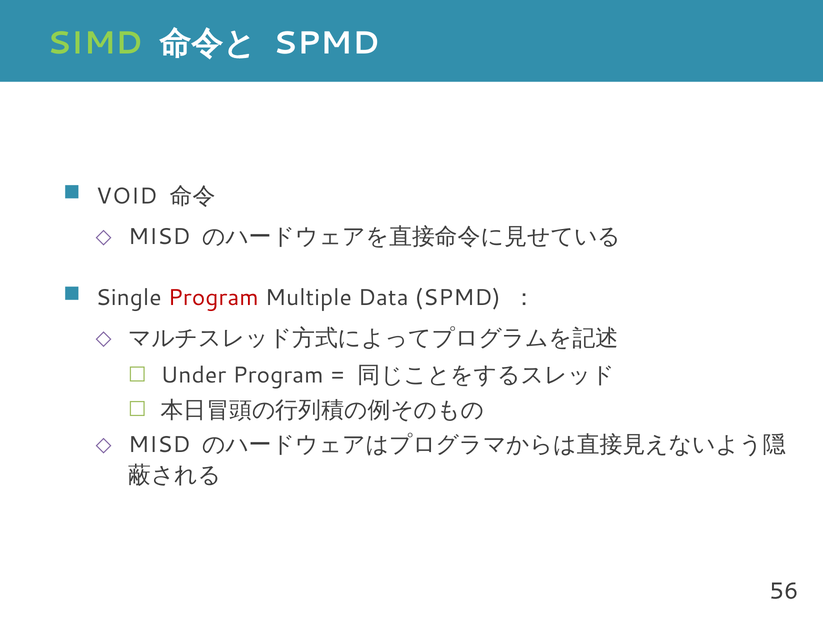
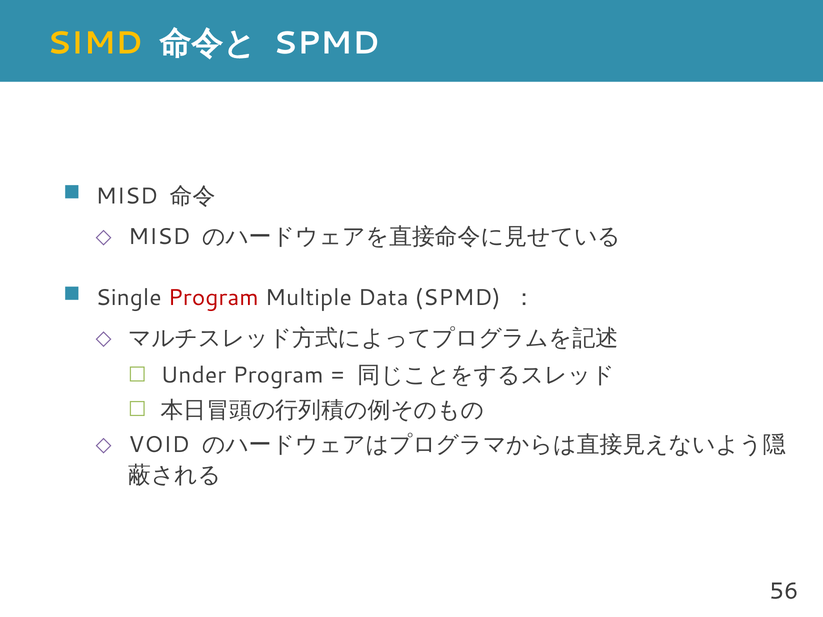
SIMD colour: light green -> yellow
VOID at (127, 197): VOID -> MISD
MISD at (159, 445): MISD -> VOID
